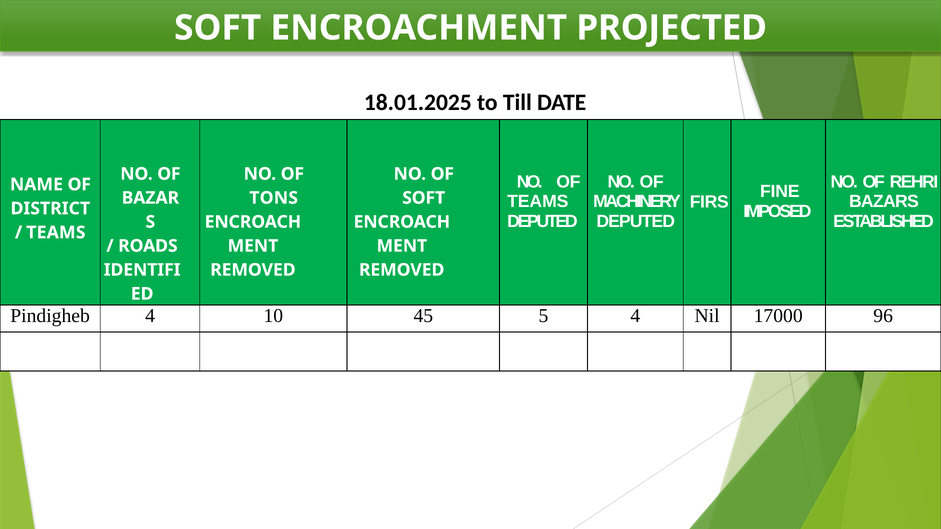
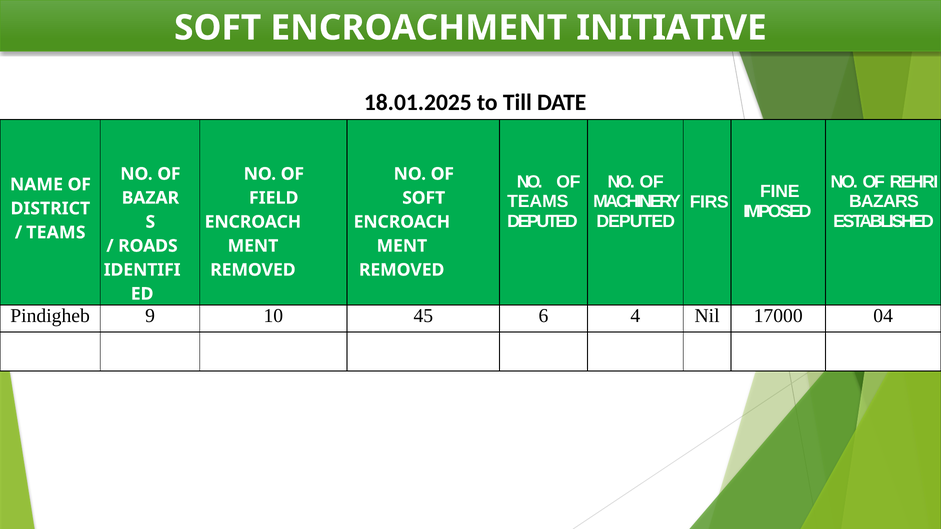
PROJECTED: PROJECTED -> INITIATIVE
TONS: TONS -> FIELD
Pindigheb 4: 4 -> 9
5: 5 -> 6
96: 96 -> 04
